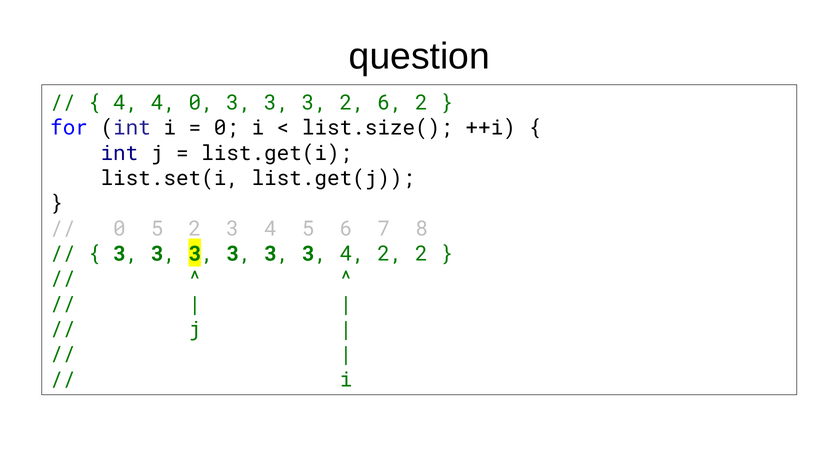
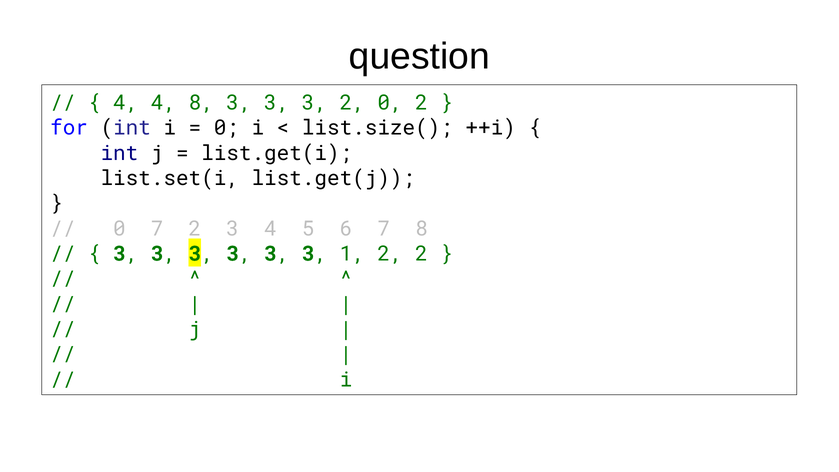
4 0: 0 -> 8
2 6: 6 -> 0
0 5: 5 -> 7
3 3 4: 4 -> 1
